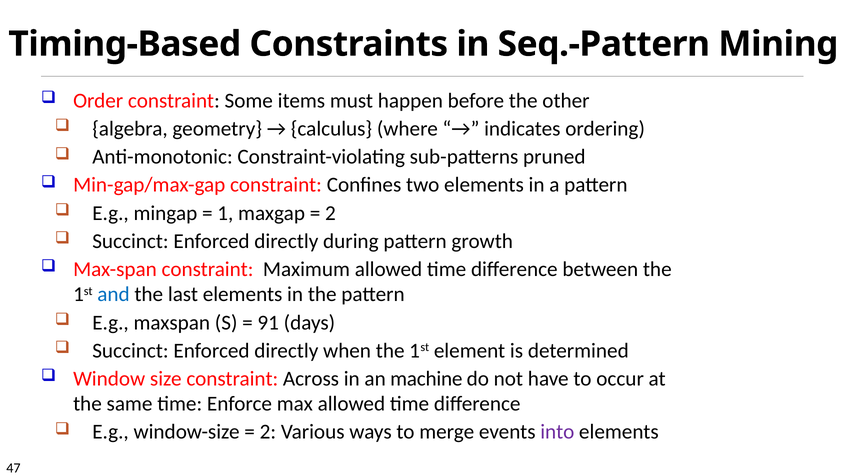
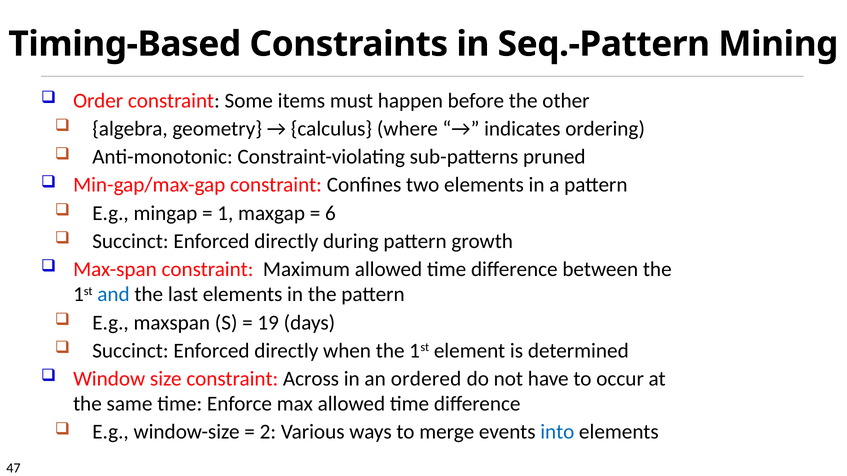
2 at (330, 213): 2 -> 6
91: 91 -> 19
machine: machine -> ordered
into colour: purple -> blue
